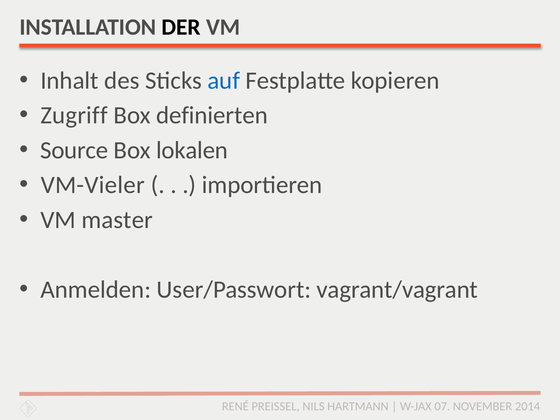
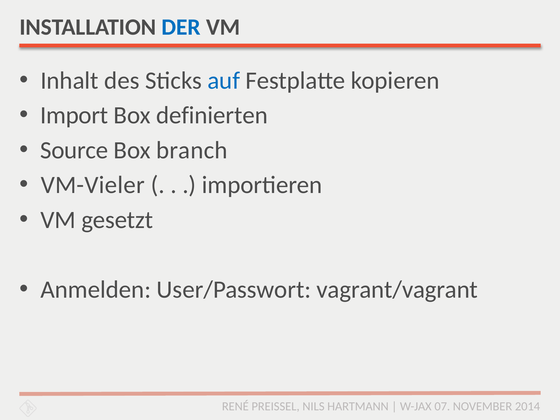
DER colour: black -> blue
Zugriff: Zugriff -> Import
lokalen: lokalen -> branch
master: master -> gesetzt
